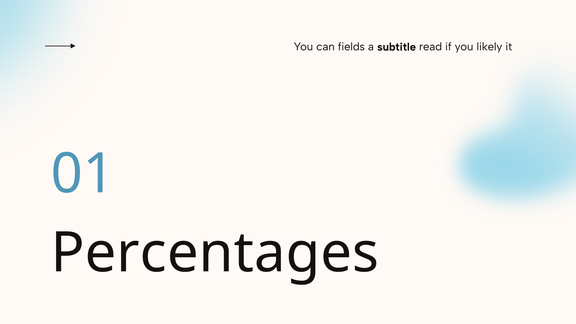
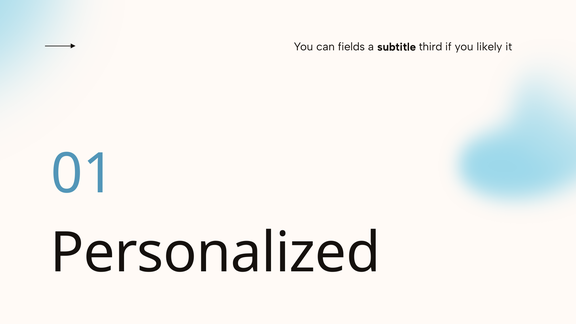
read: read -> third
Percentages: Percentages -> Personalized
